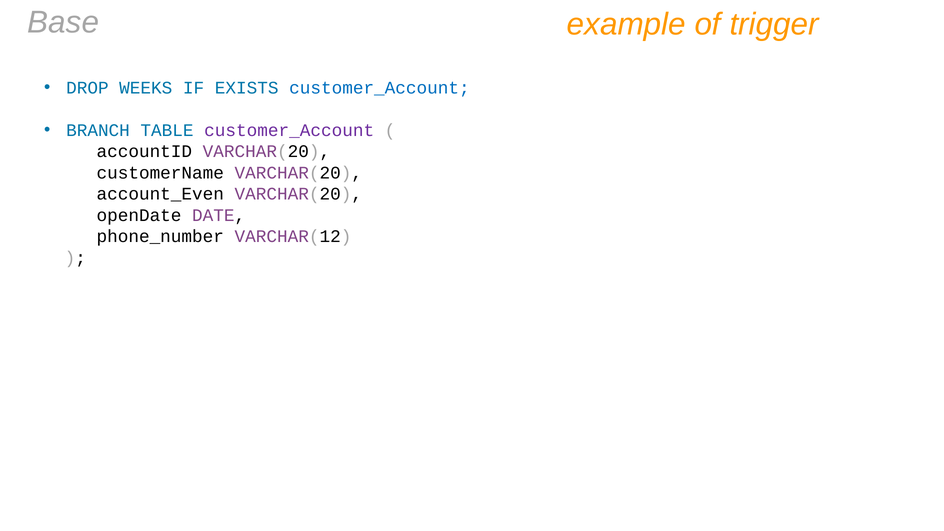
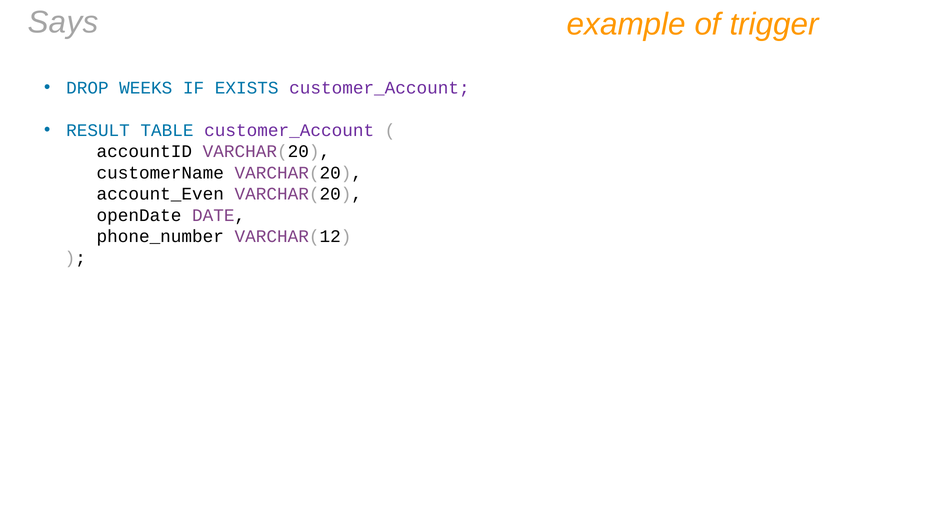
Base: Base -> Says
customer_Account at (379, 88) colour: blue -> purple
BRANCH: BRANCH -> RESULT
